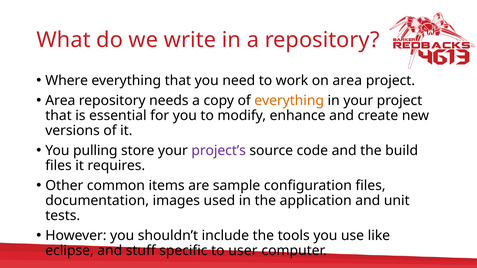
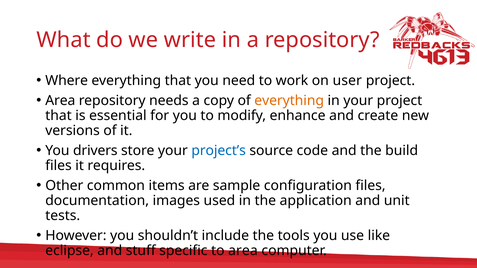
on area: area -> user
pulling: pulling -> drivers
project’s colour: purple -> blue
to user: user -> area
